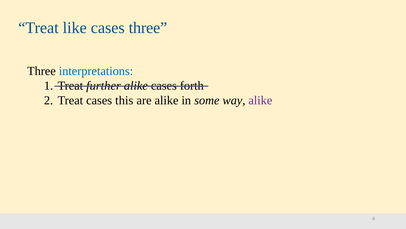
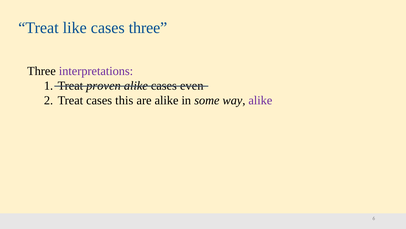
interpretations colour: blue -> purple
further: further -> proven
forth: forth -> even
